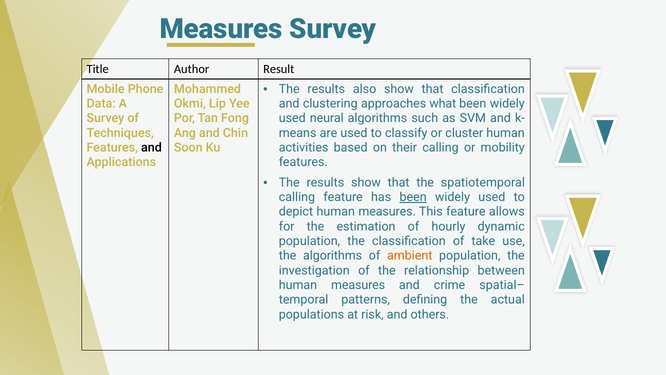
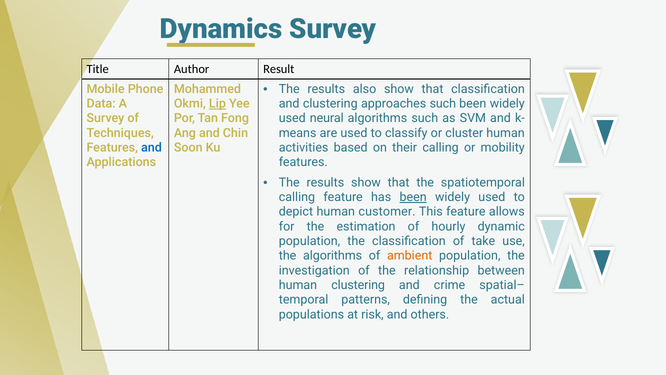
Measures at (221, 29): Measures -> Dynamics
approaches what: what -> such
Lip underline: none -> present
and at (151, 147) colour: black -> blue
depict human measures: measures -> customer
measures at (358, 285): measures -> clustering
